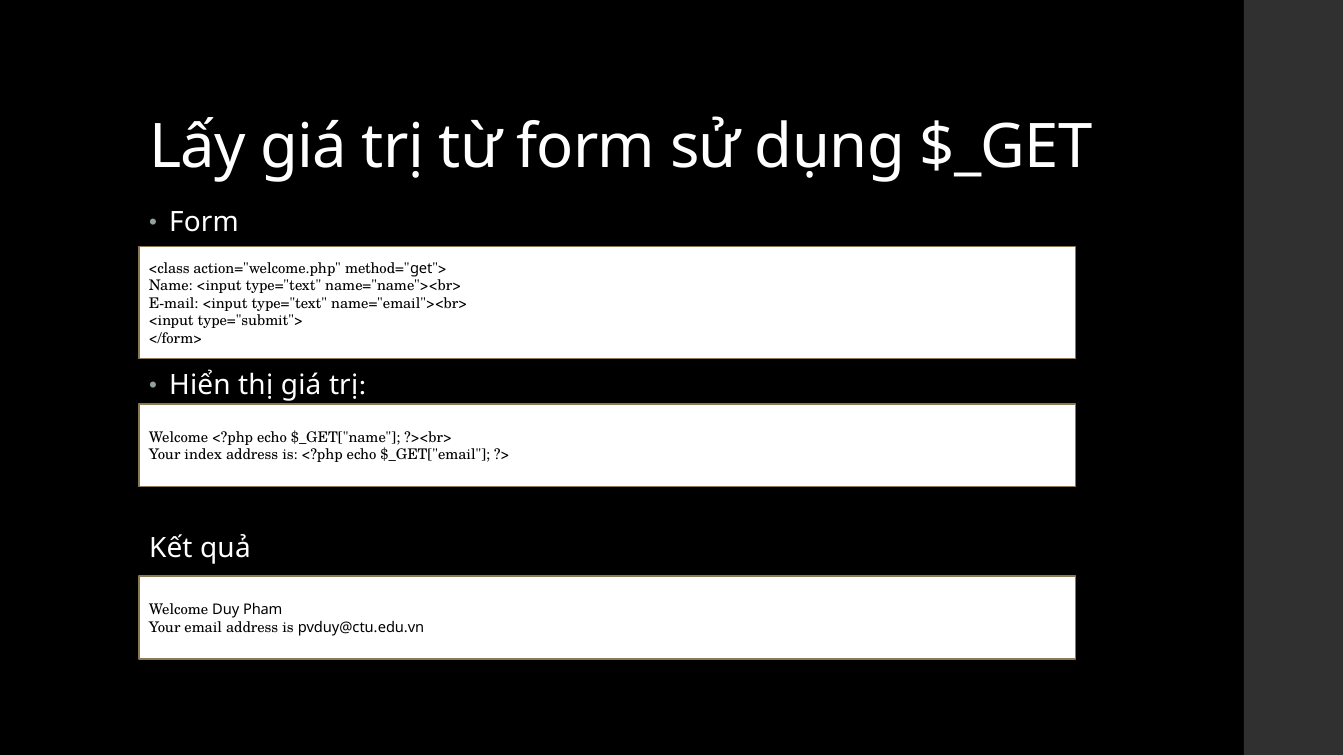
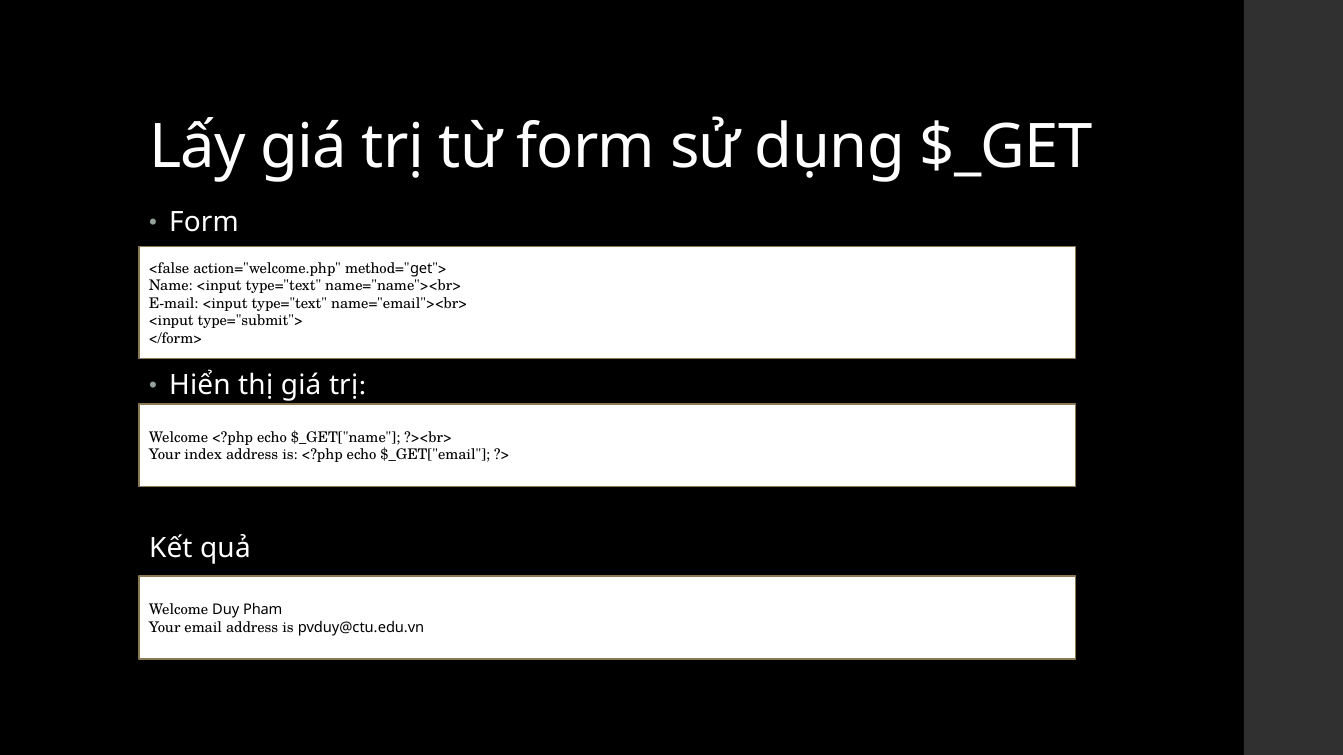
<class: <class -> <false
